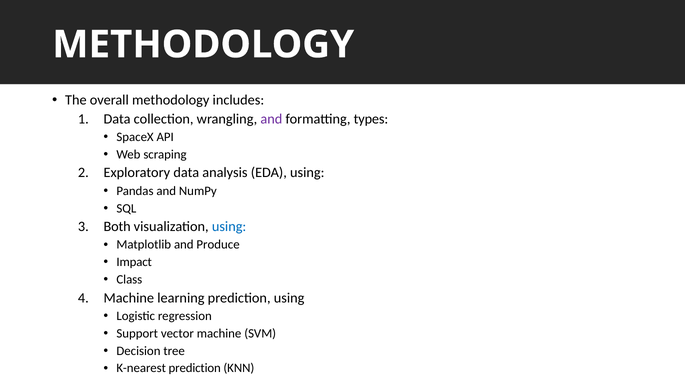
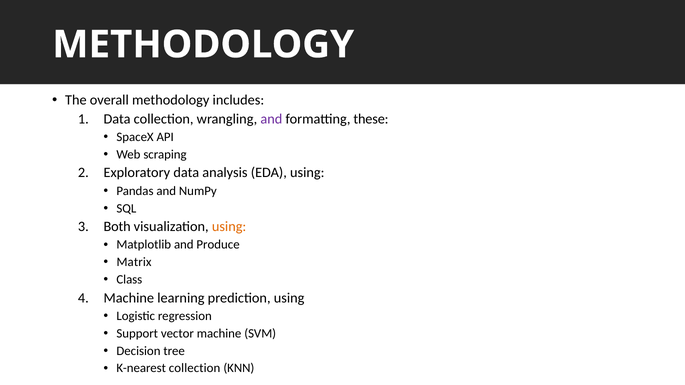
types: types -> these
using at (229, 227) colour: blue -> orange
Impact: Impact -> Matrix
K-nearest prediction: prediction -> collection
